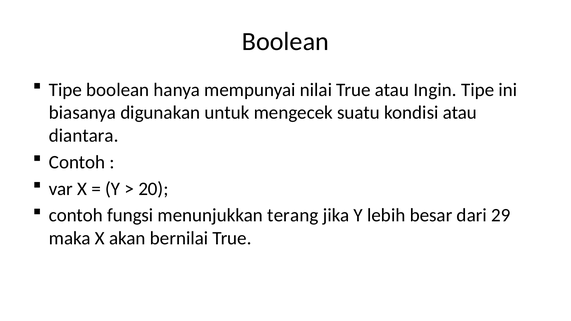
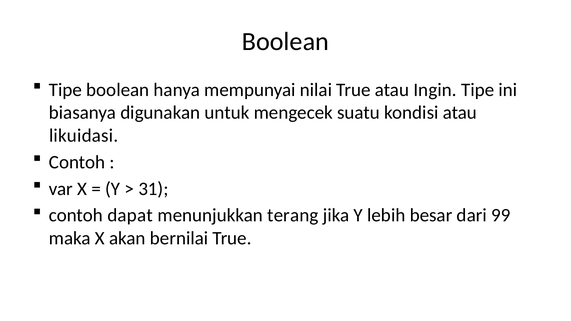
diantara: diantara -> likuidasi
20: 20 -> 31
fungsi: fungsi -> dapat
29: 29 -> 99
